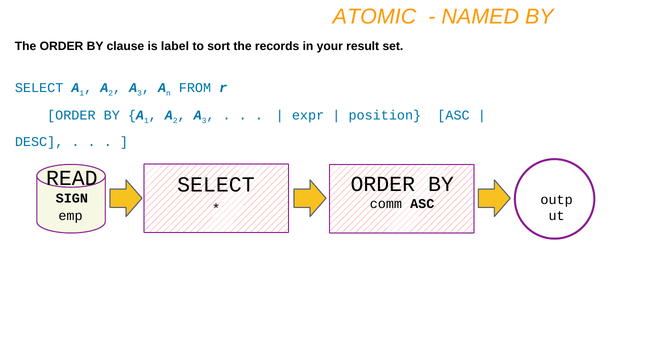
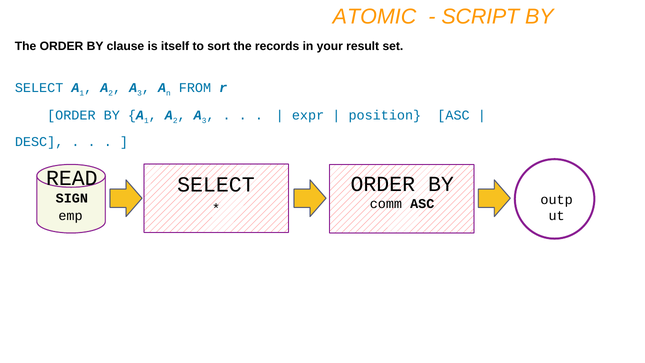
NAMED: NAMED -> SCRIPT
label: label -> itself
